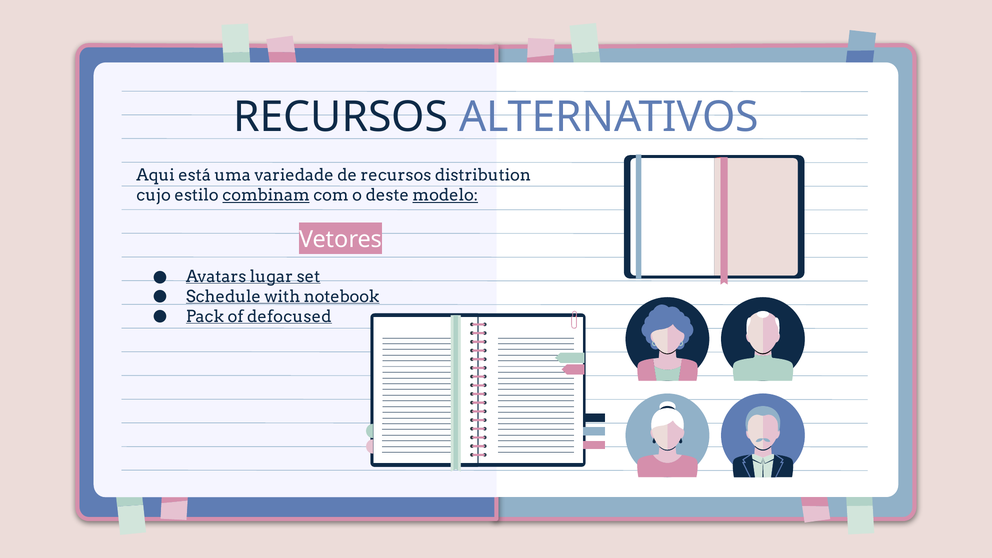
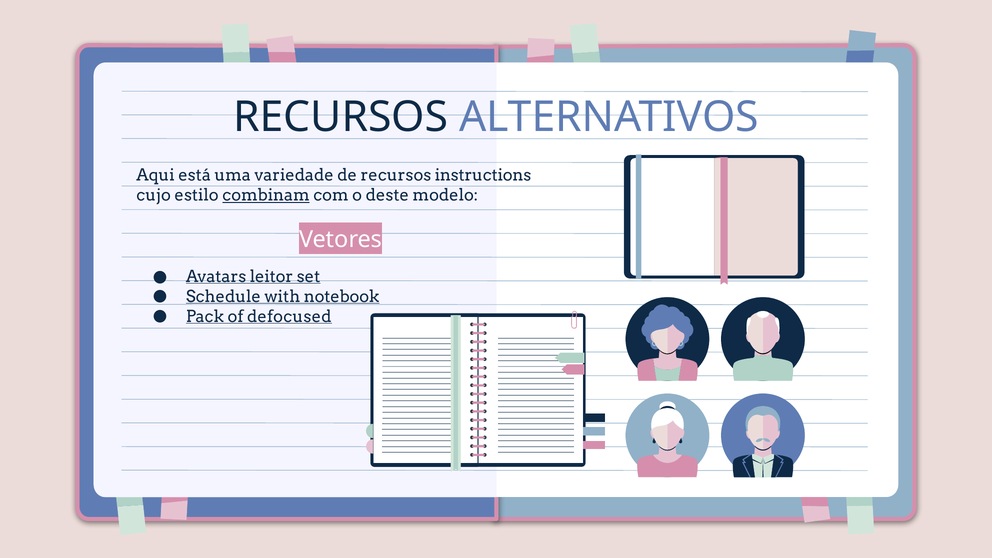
distribution: distribution -> instructions
modelo underline: present -> none
lugar: lugar -> leitor
